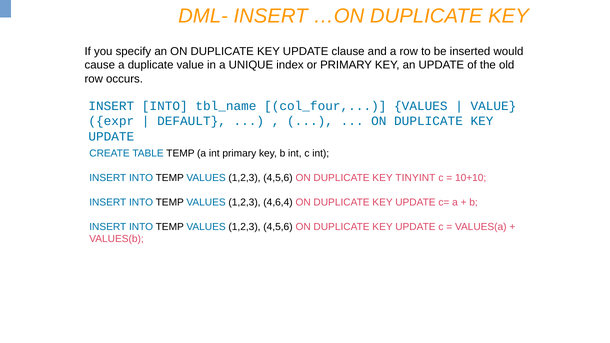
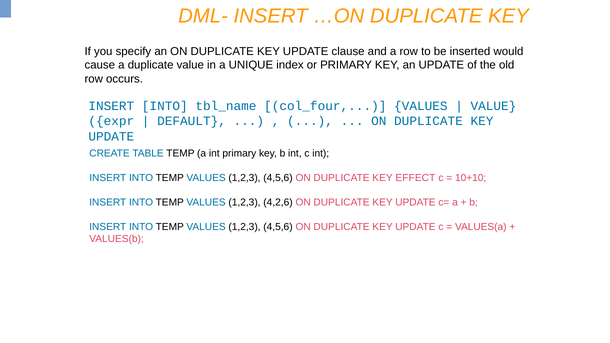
TINYINT: TINYINT -> EFFECT
4,6,4: 4,6,4 -> 4,2,6
